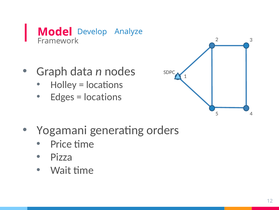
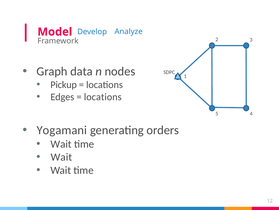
Holley: Holley -> Pickup
Price at (61, 144): Price -> Wait
Pizza at (61, 157): Pizza -> Wait
